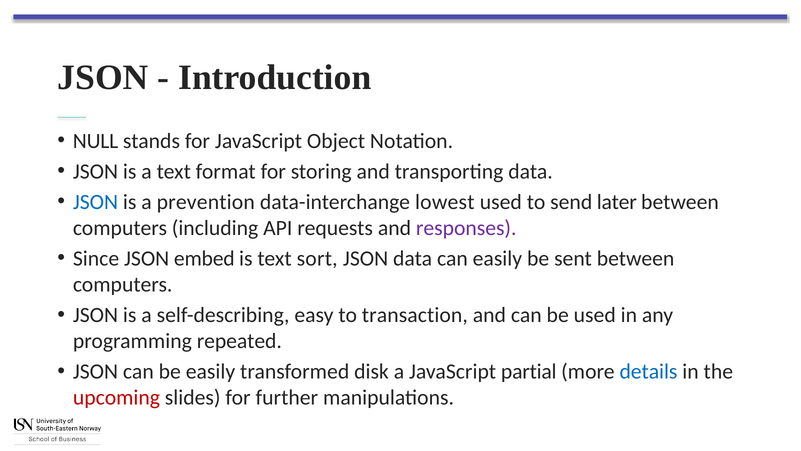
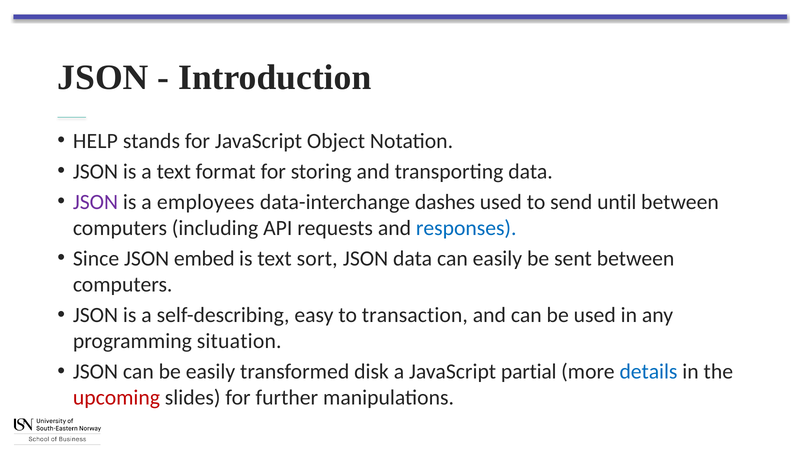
NULL: NULL -> HELP
JSON at (95, 202) colour: blue -> purple
prevention: prevention -> employees
lowest: lowest -> dashes
later: later -> until
responses colour: purple -> blue
repeated: repeated -> situation
